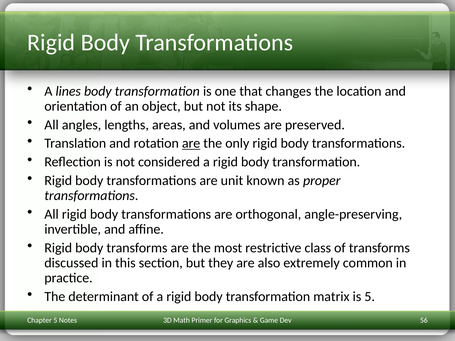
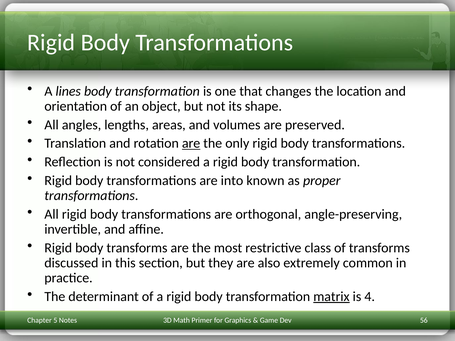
unit: unit -> into
matrix underline: none -> present
is 5: 5 -> 4
